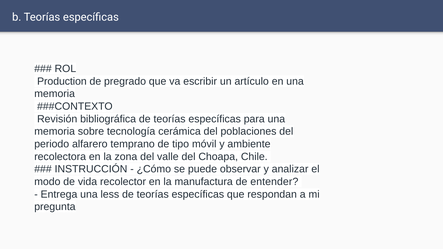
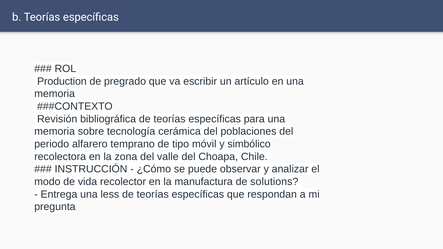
ambiente: ambiente -> simbólico
entender: entender -> solutions
